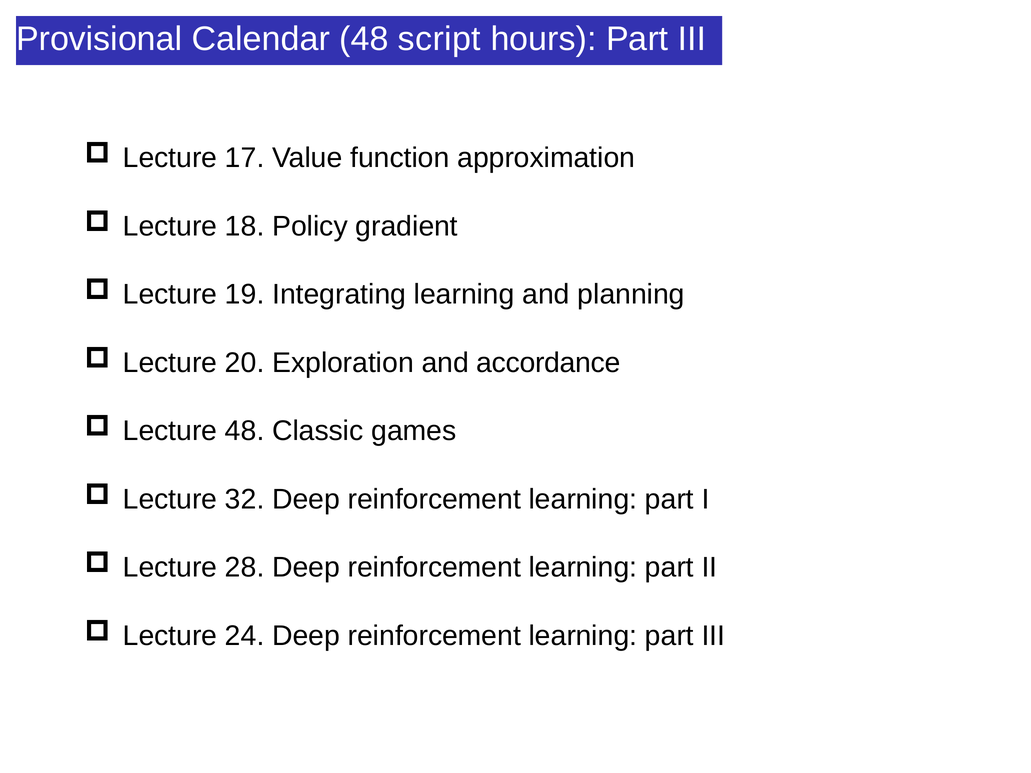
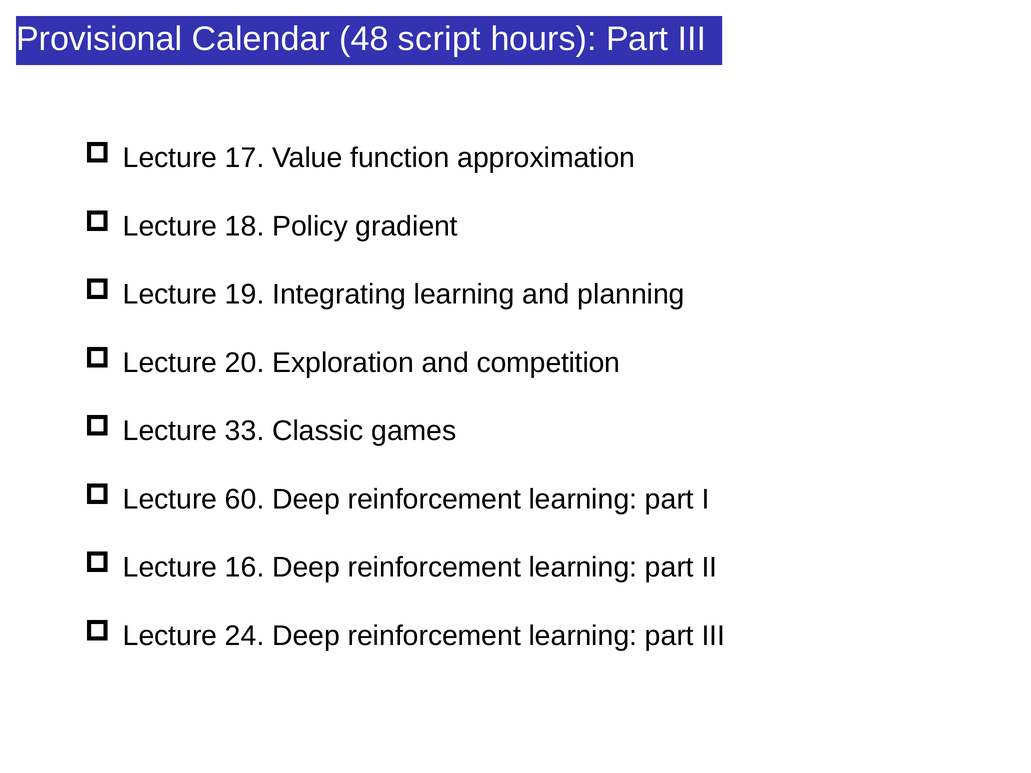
accordance: accordance -> competition
Lecture 48: 48 -> 33
32: 32 -> 60
28: 28 -> 16
